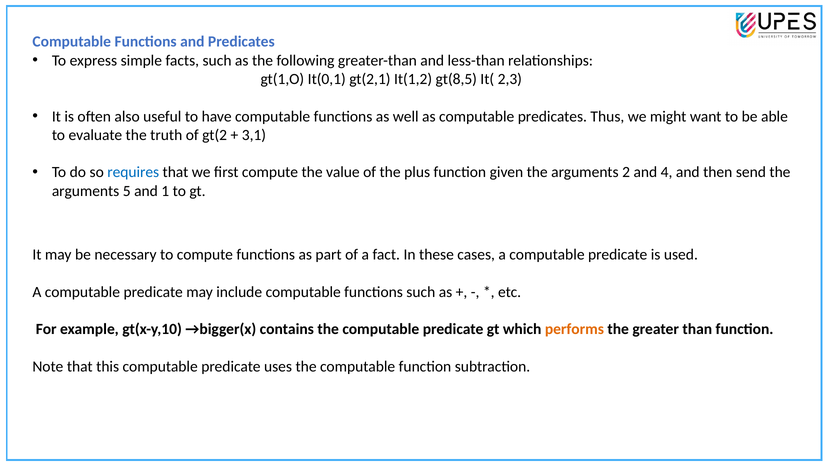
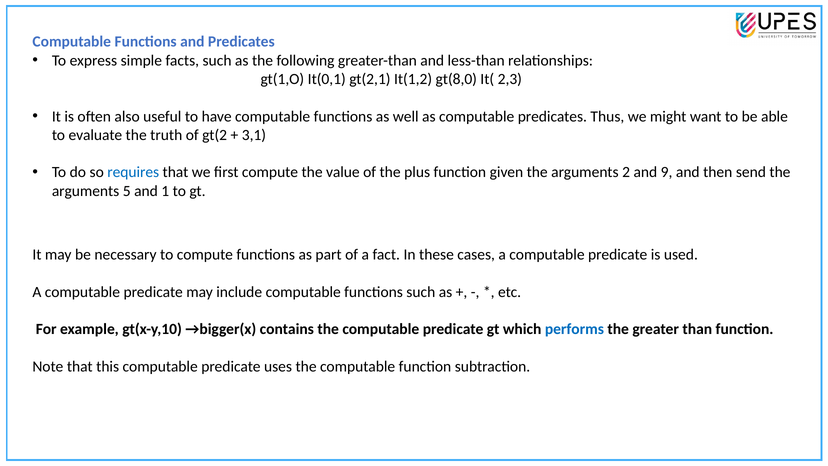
gt(8,5: gt(8,5 -> gt(8,0
4: 4 -> 9
performs colour: orange -> blue
